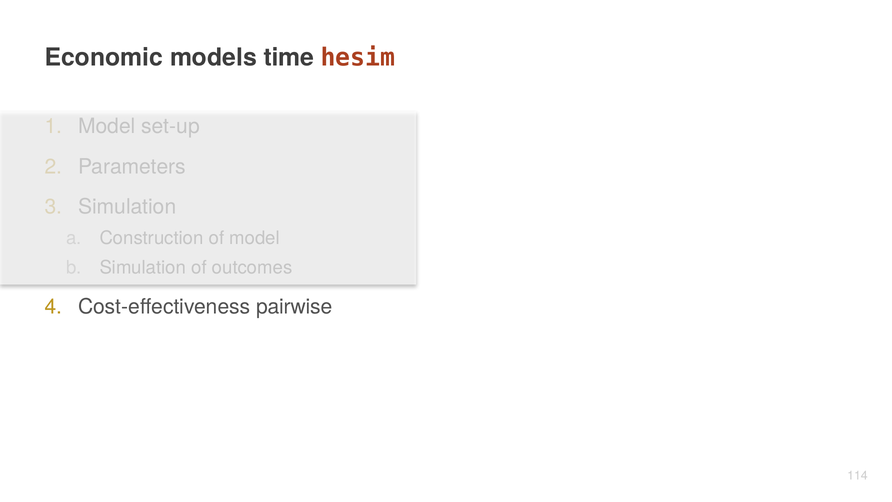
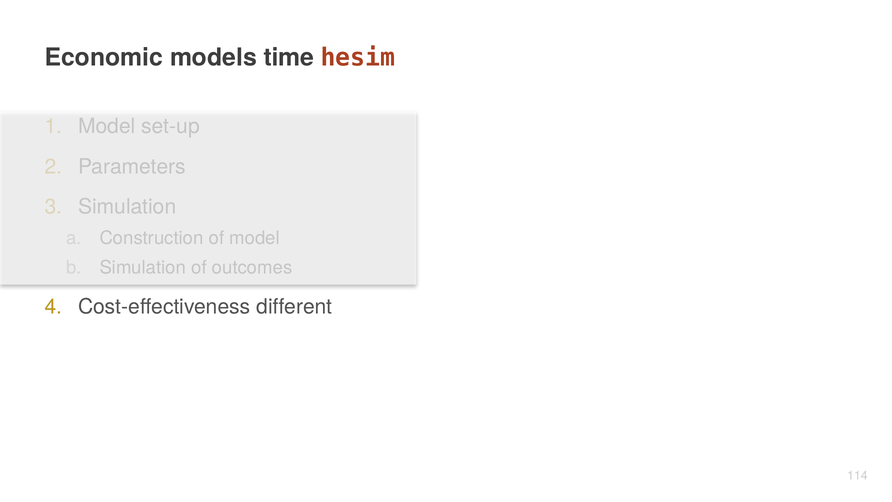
pairwise: pairwise -> different
